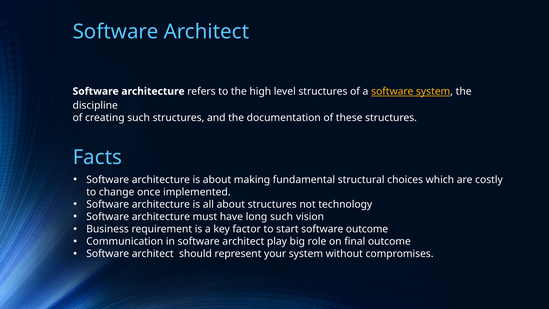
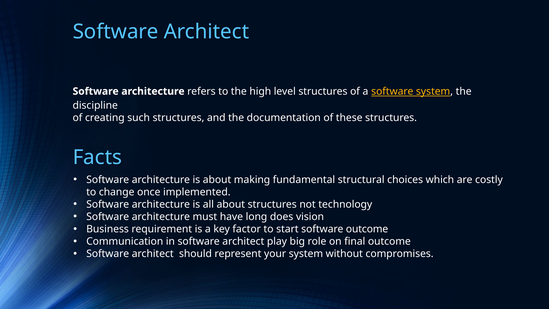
long such: such -> does
